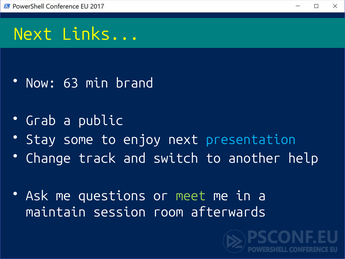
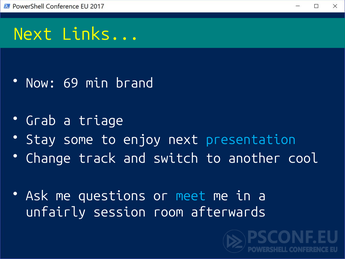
63: 63 -> 69
public: public -> triage
help: help -> cool
meet colour: light green -> light blue
maintain: maintain -> unfairly
